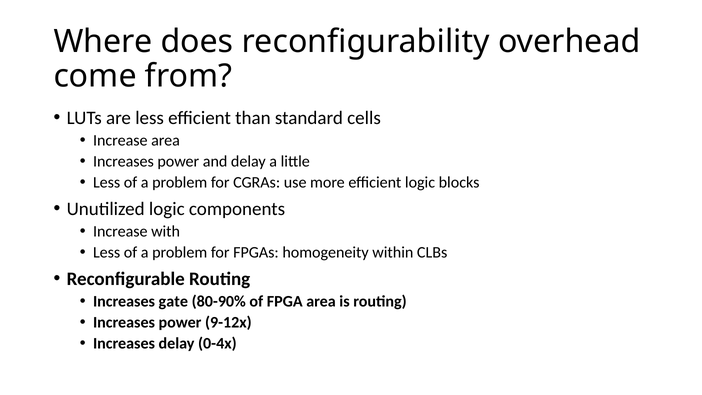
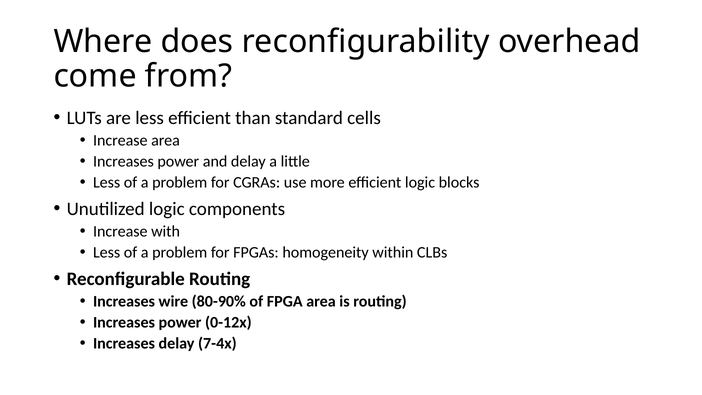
gate: gate -> wire
9-12x: 9-12x -> 0-12x
0-4x: 0-4x -> 7-4x
